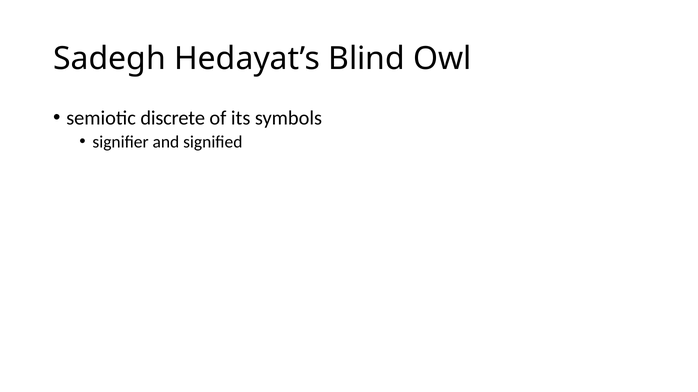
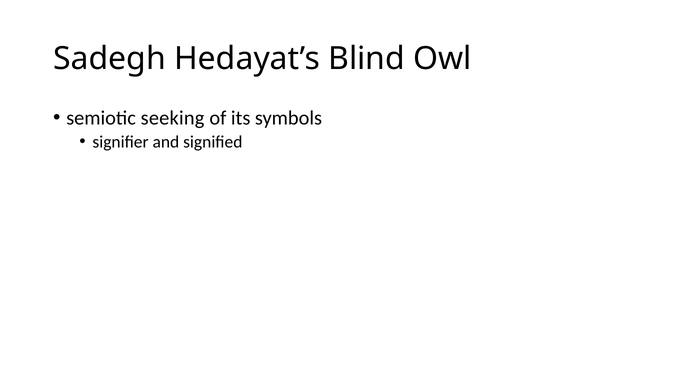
discrete: discrete -> seeking
